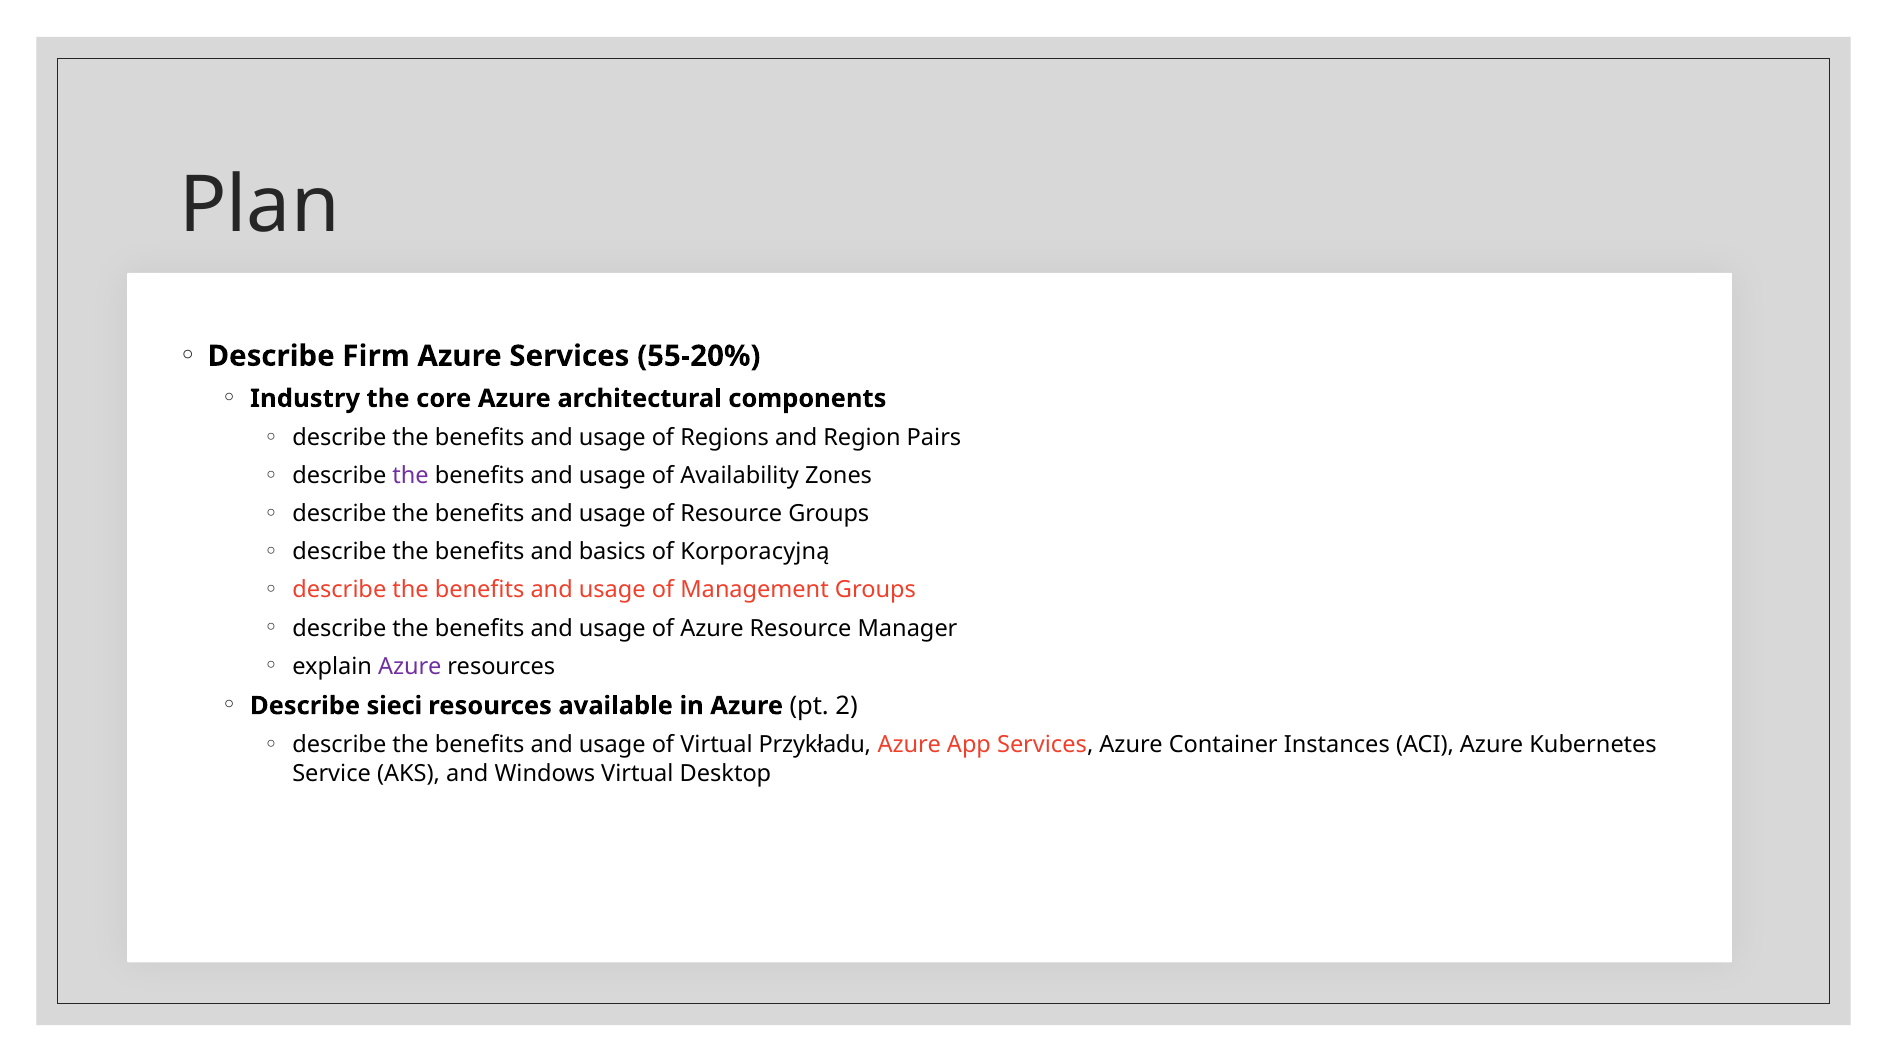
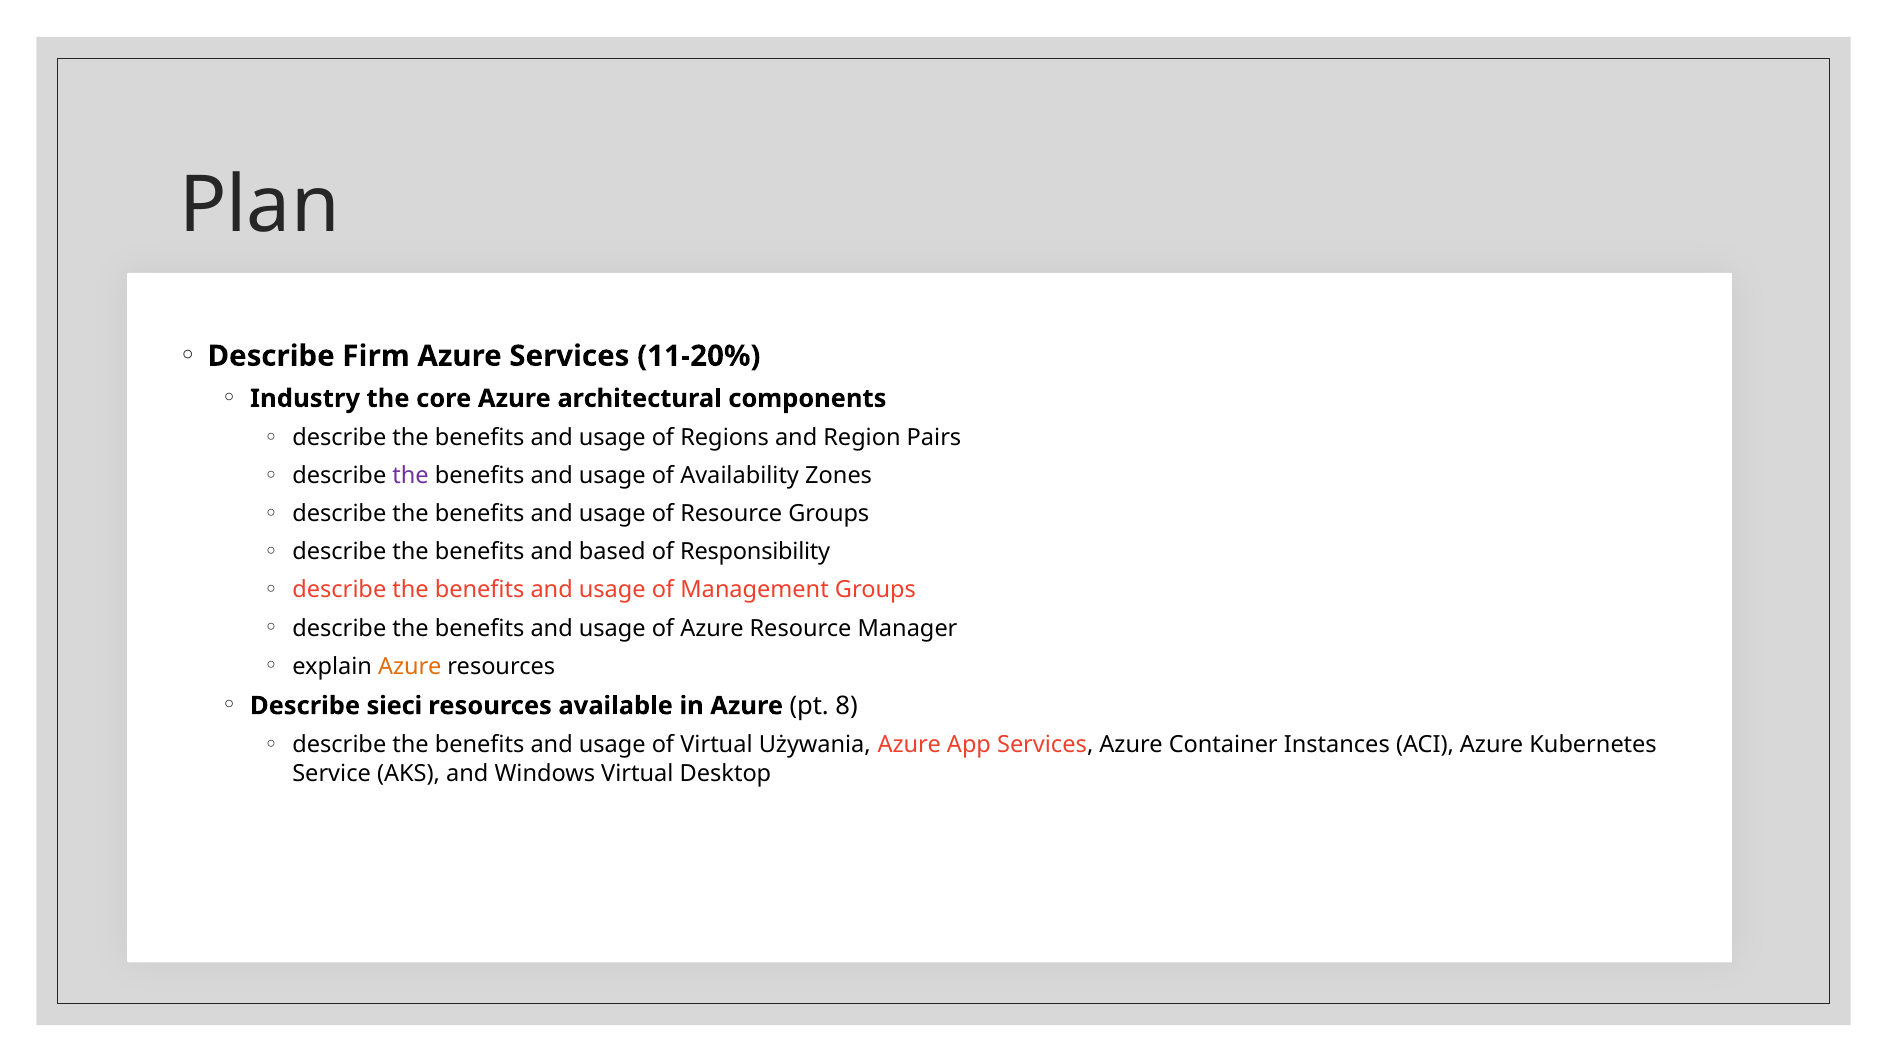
55-20%: 55-20% -> 11-20%
basics: basics -> based
Korporacyjną: Korporacyjną -> Responsibility
Azure at (410, 666) colour: purple -> orange
2: 2 -> 8
Przykładu: Przykładu -> Używania
